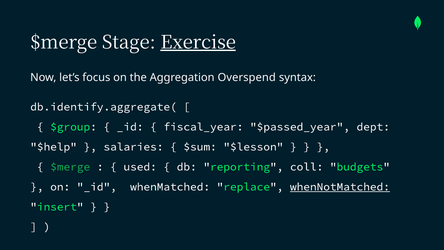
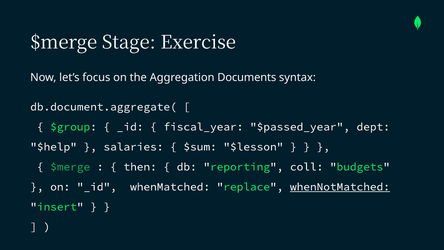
Exercise underline: present -> none
Overspend: Overspend -> Documents
db.identify.aggregate(: db.identify.aggregate( -> db.document.aggregate(
used: used -> then
